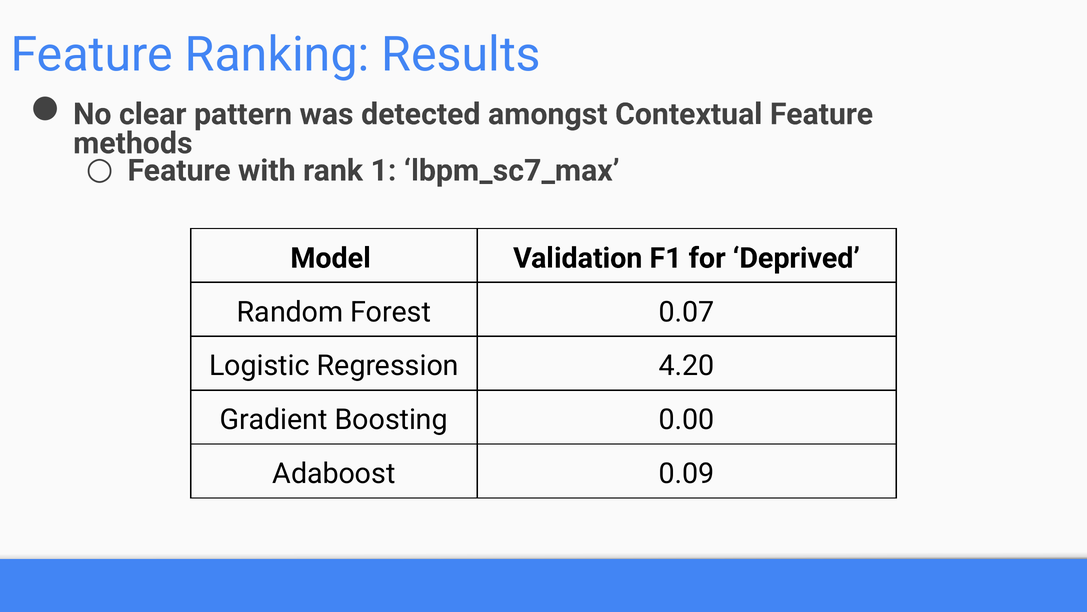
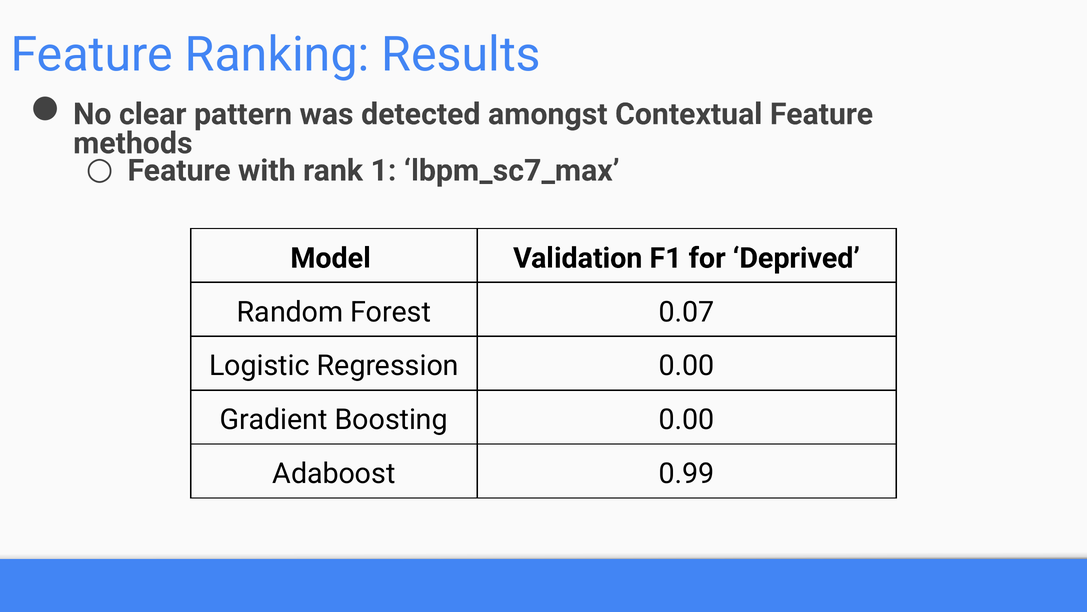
Regression 4.20: 4.20 -> 0.00
0.09: 0.09 -> 0.99
